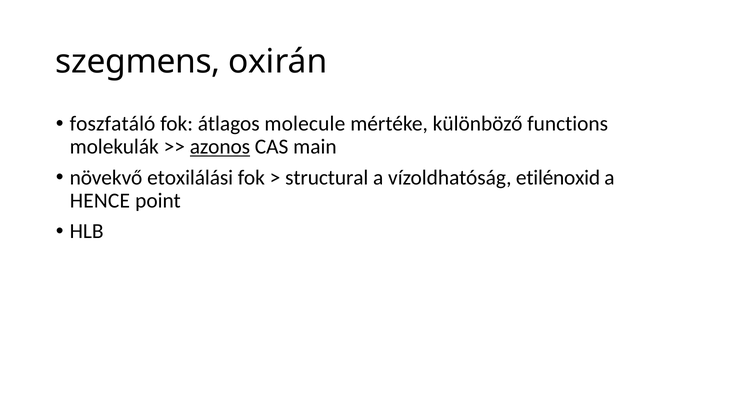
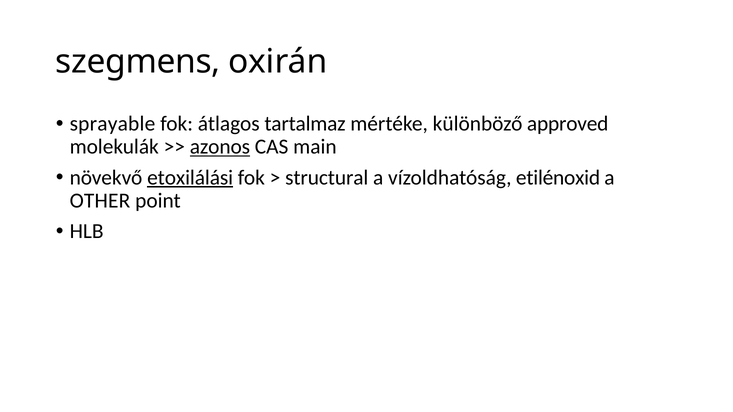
foszfatáló: foszfatáló -> sprayable
molecule: molecule -> tartalmaz
functions: functions -> approved
etoxilálási underline: none -> present
HENCE: HENCE -> OTHER
